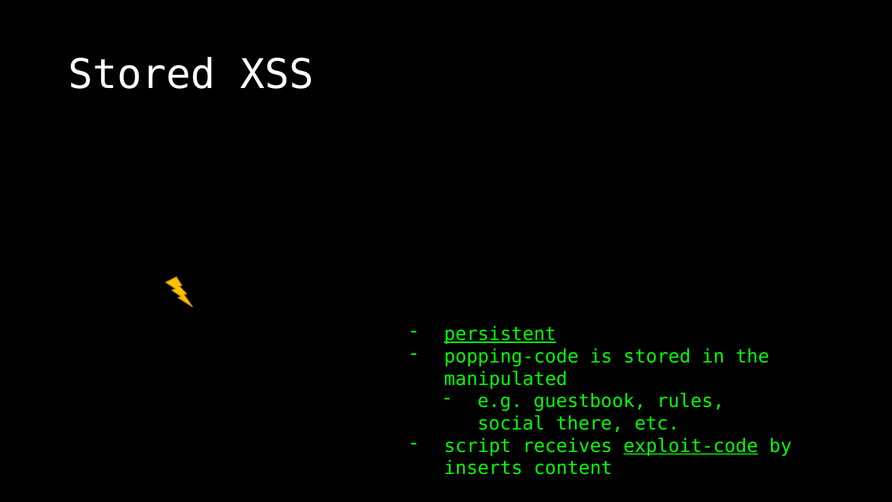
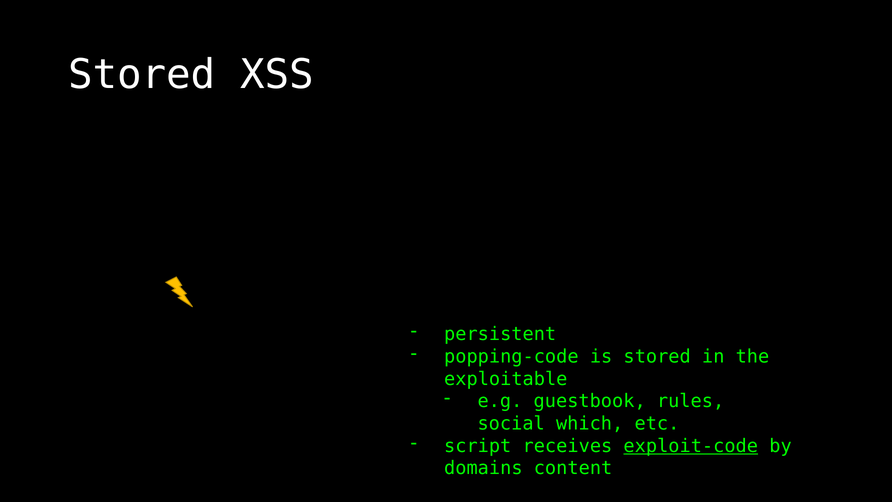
persistent underline: present -> none
manipulated: manipulated -> exploitable
there: there -> which
inserts: inserts -> domains
